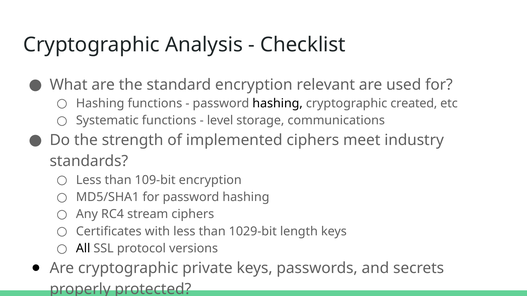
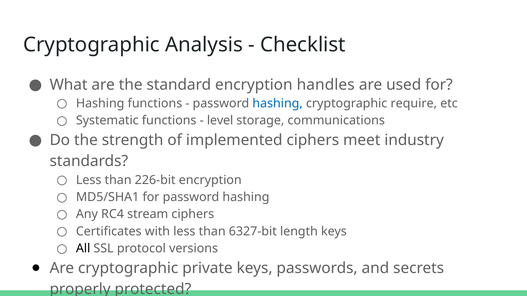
relevant: relevant -> handles
hashing at (278, 103) colour: black -> blue
created: created -> require
109-bit: 109-bit -> 226-bit
1029-bit: 1029-bit -> 6327-bit
